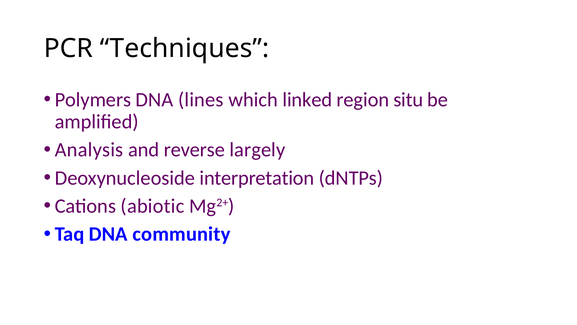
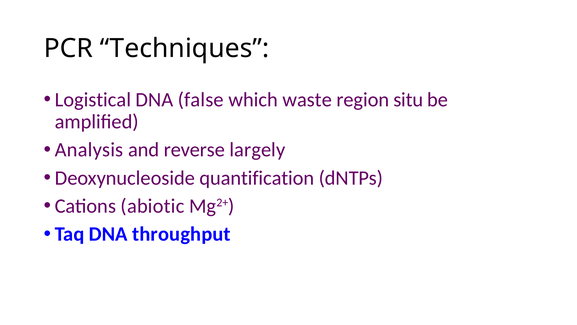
Polymers: Polymers -> Logistical
lines: lines -> false
linked: linked -> waste
interpretation: interpretation -> quantification
community: community -> throughput
